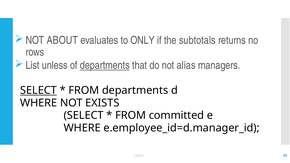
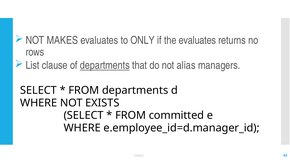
ABOUT: ABOUT -> MAKES
the subtotals: subtotals -> evaluates
unless: unless -> clause
SELECT at (39, 90) underline: present -> none
